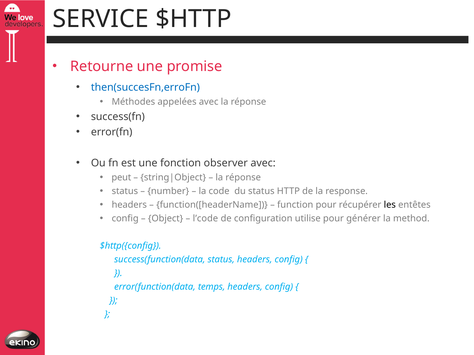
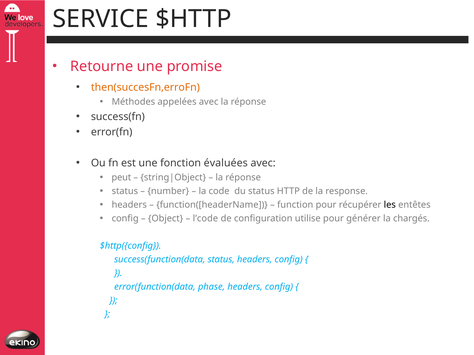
then(succesFn,erroFn colour: blue -> orange
observer: observer -> évaluées
method: method -> chargés
temps: temps -> phase
